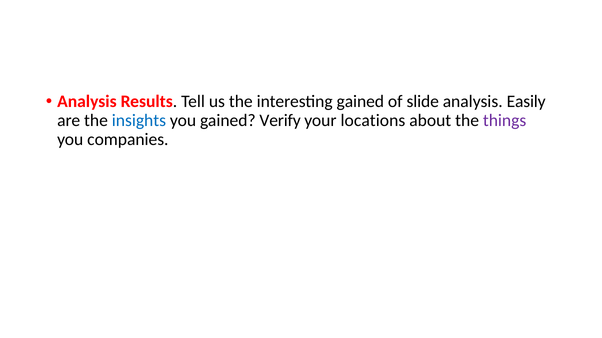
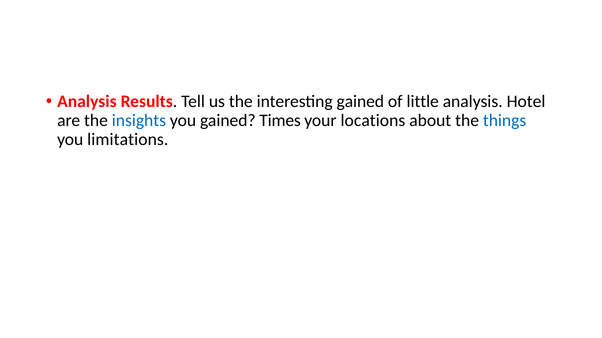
slide: slide -> little
Easily: Easily -> Hotel
Verify: Verify -> Times
things colour: purple -> blue
companies: companies -> limitations
